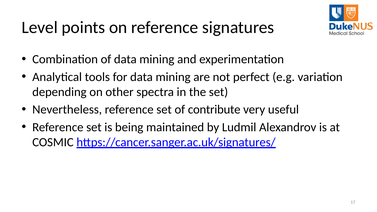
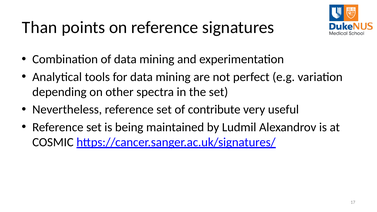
Level: Level -> Than
